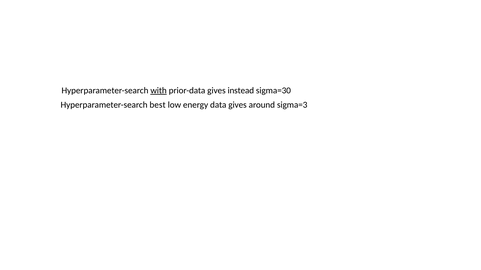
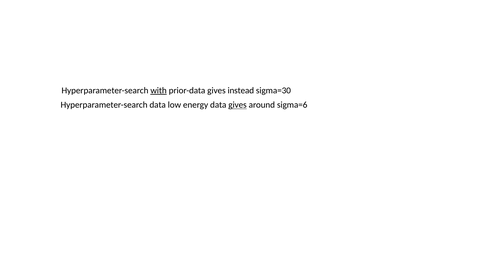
Hyperparameter-search best: best -> data
gives at (238, 105) underline: none -> present
sigma=3: sigma=3 -> sigma=6
